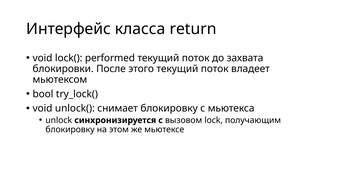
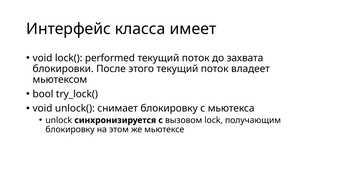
return: return -> имеет
